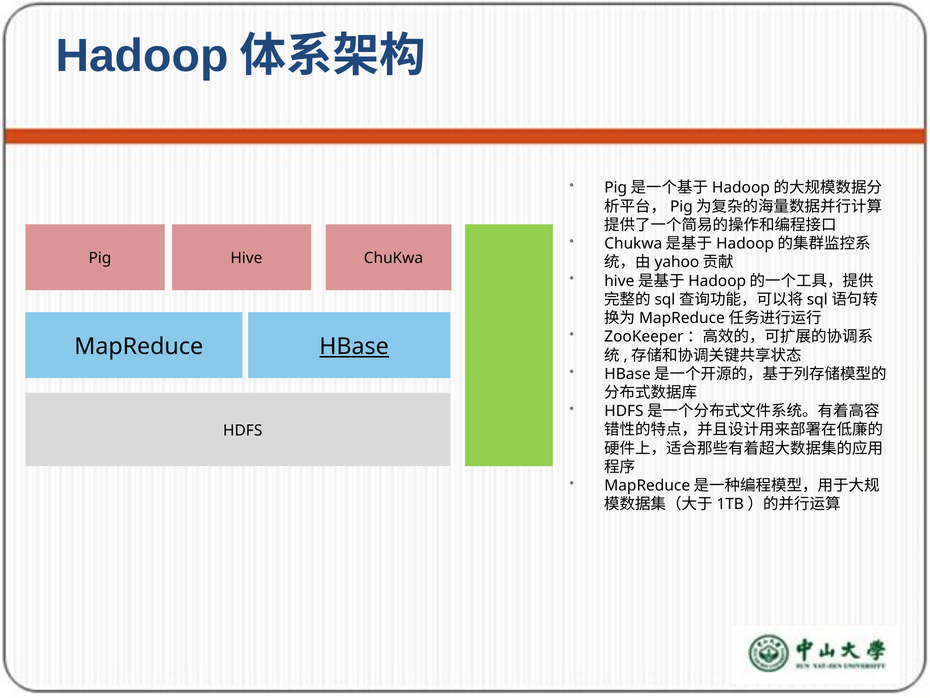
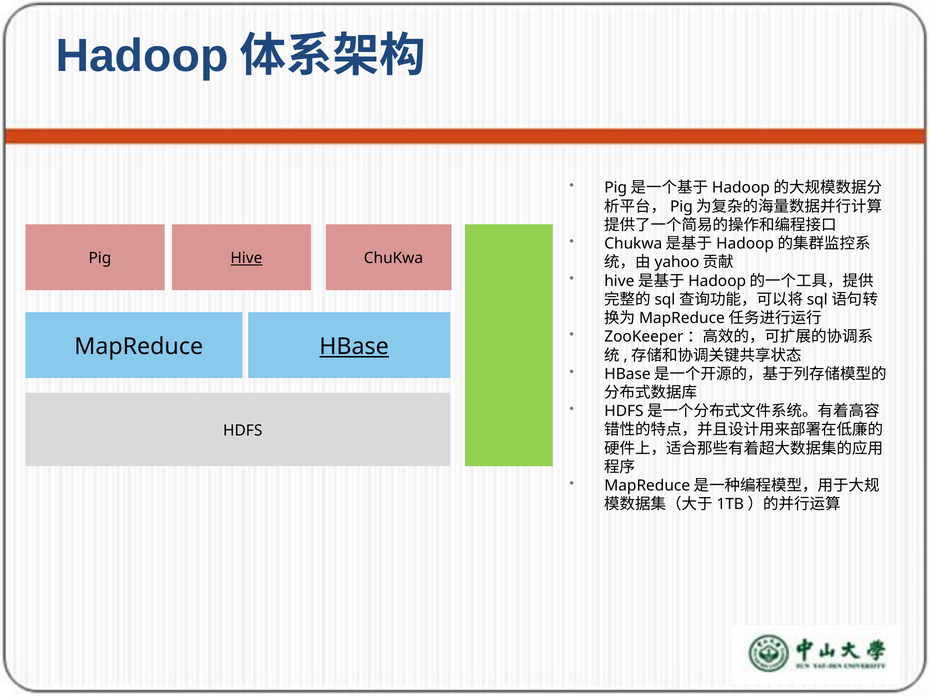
Hive underline: none -> present
